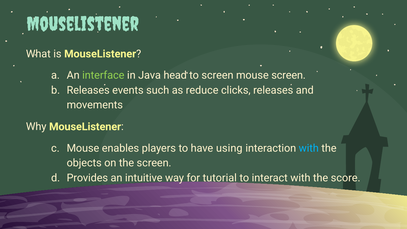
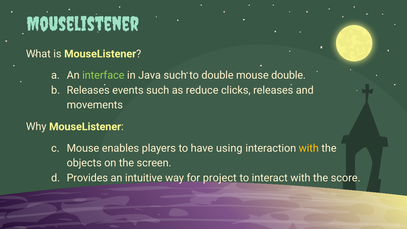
Java head: head -> such
to screen: screen -> double
mouse screen: screen -> double
with at (309, 148) colour: light blue -> yellow
tutorial: tutorial -> project
